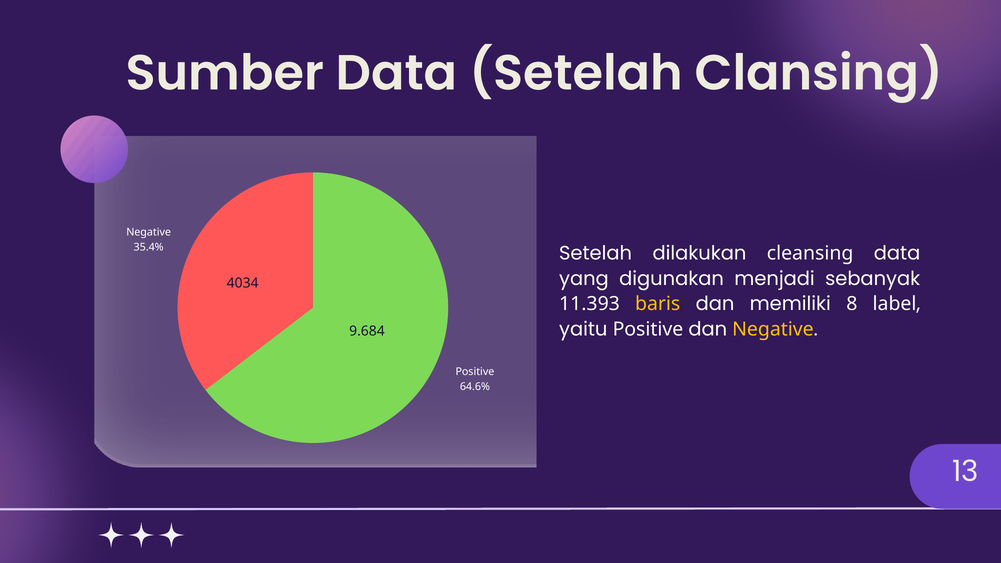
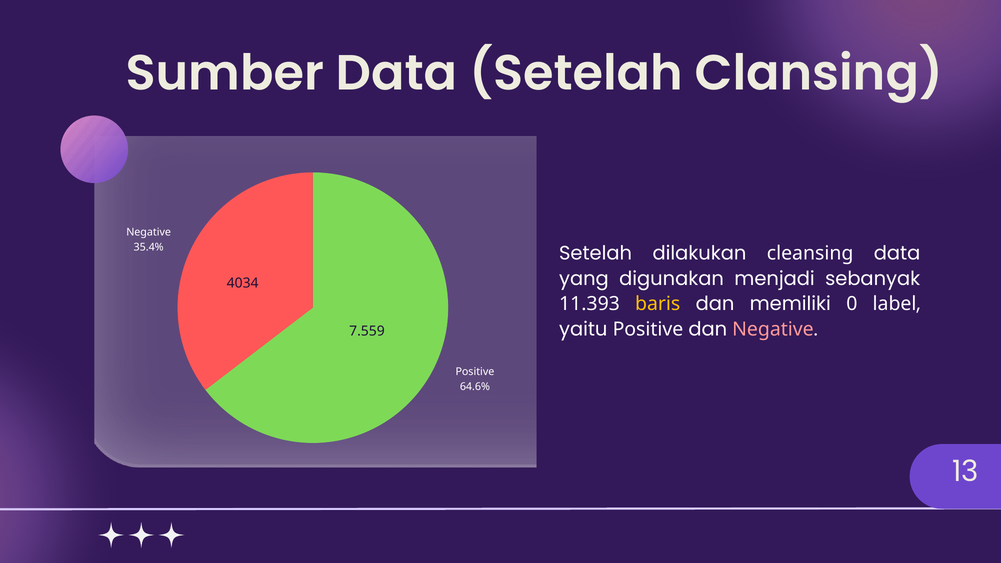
8: 8 -> 0
9.684: 9.684 -> 7.559
Negative at (773, 329) colour: yellow -> pink
